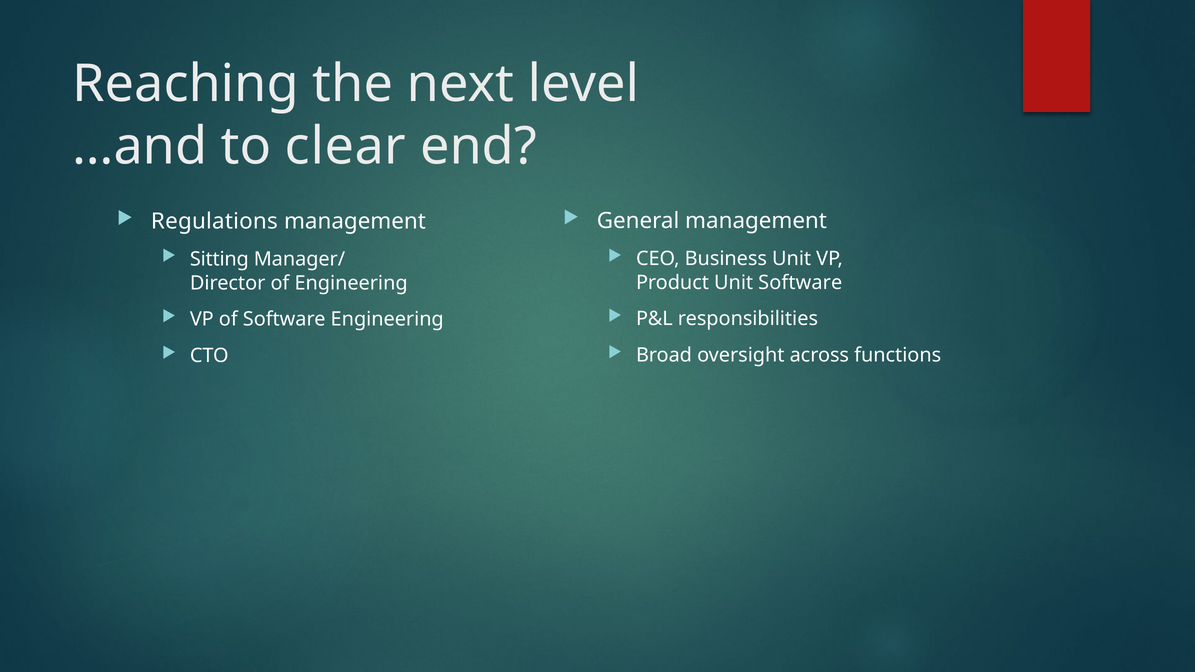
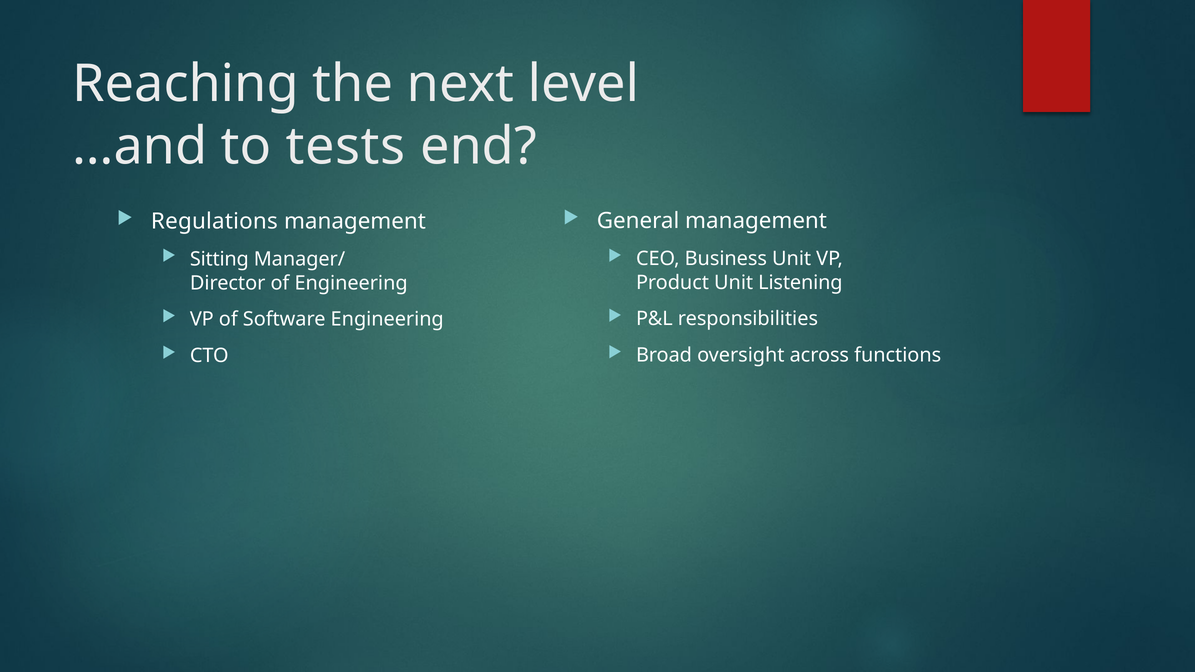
clear: clear -> tests
Unit Software: Software -> Listening
